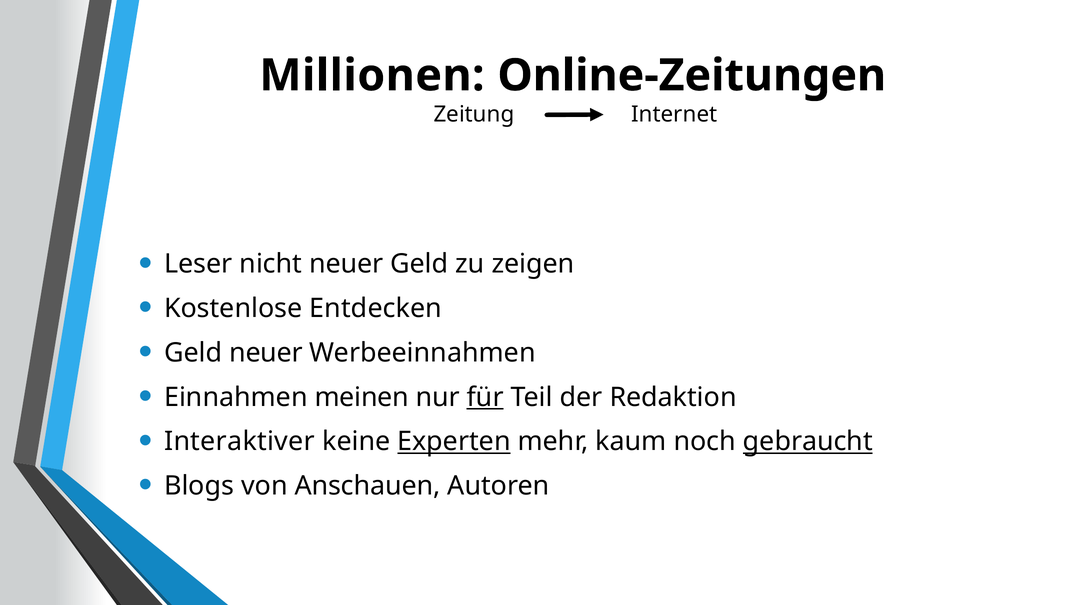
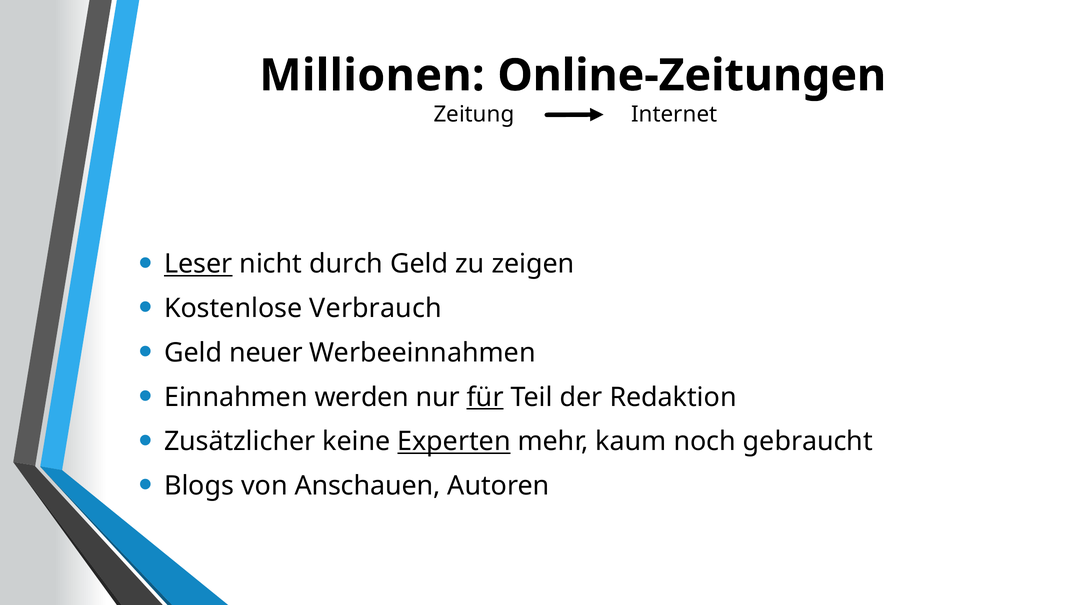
Leser underline: none -> present
nicht neuer: neuer -> durch
Entdecken: Entdecken -> Verbrauch
meinen: meinen -> werden
Interaktiver: Interaktiver -> Zusätzlicher
gebraucht underline: present -> none
